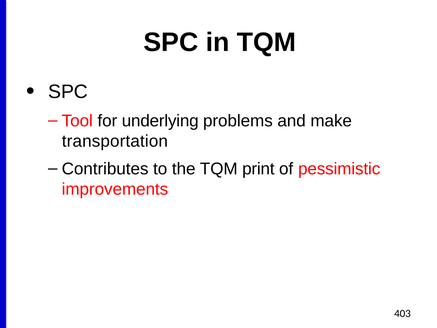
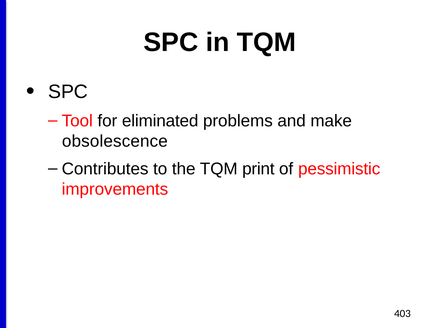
underlying: underlying -> eliminated
transportation: transportation -> obsolescence
